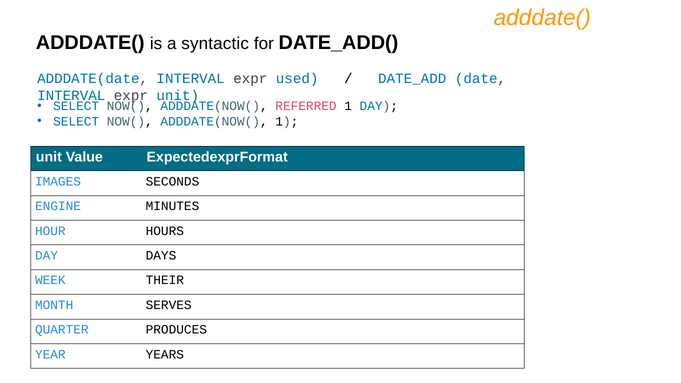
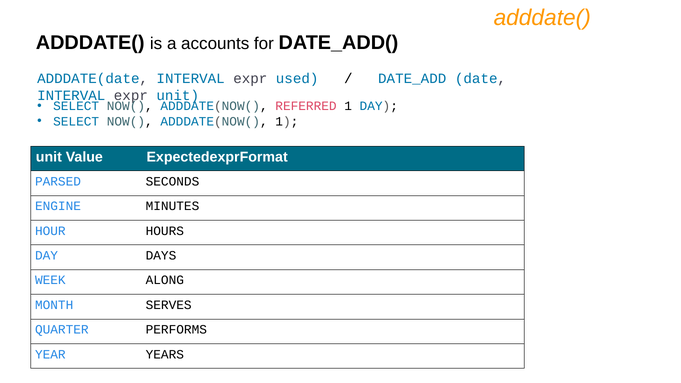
syntactic: syntactic -> accounts
IMAGES: IMAGES -> PARSED
THEIR: THEIR -> ALONG
PRODUCES: PRODUCES -> PERFORMS
